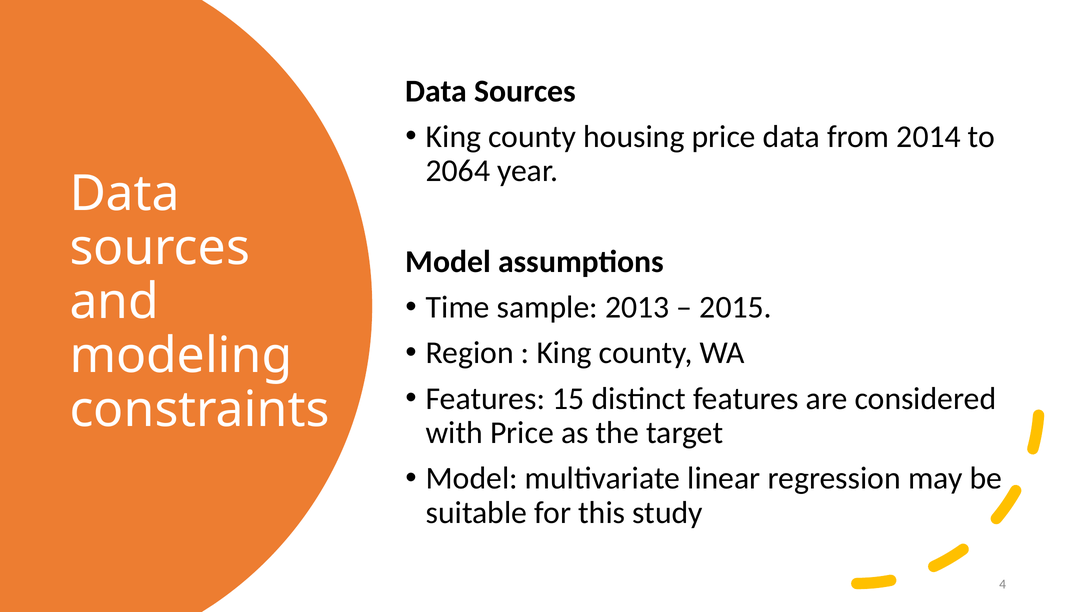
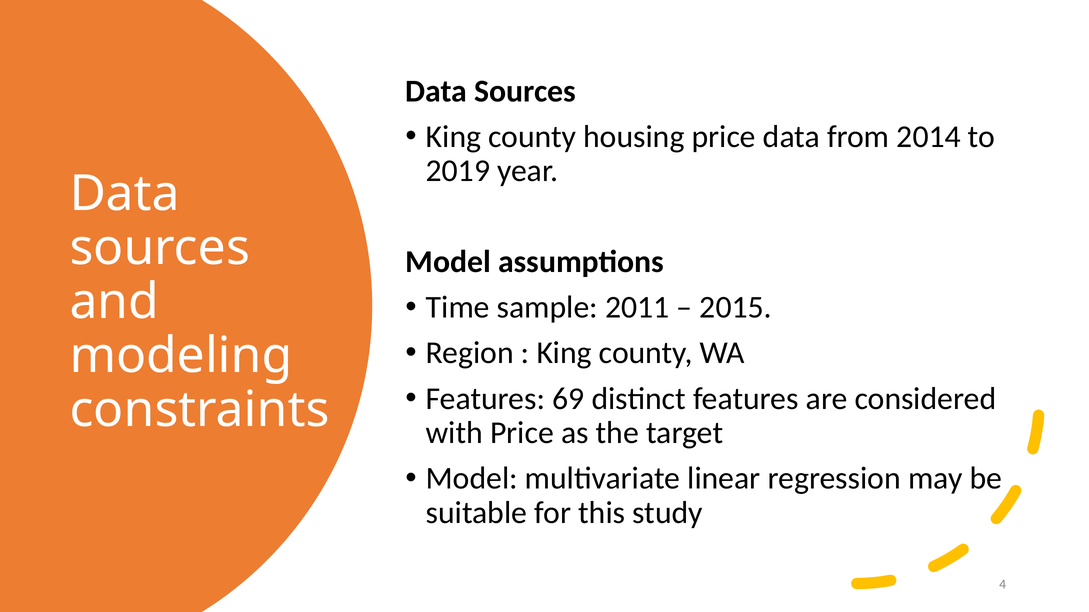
2064: 2064 -> 2019
2013: 2013 -> 2011
15: 15 -> 69
